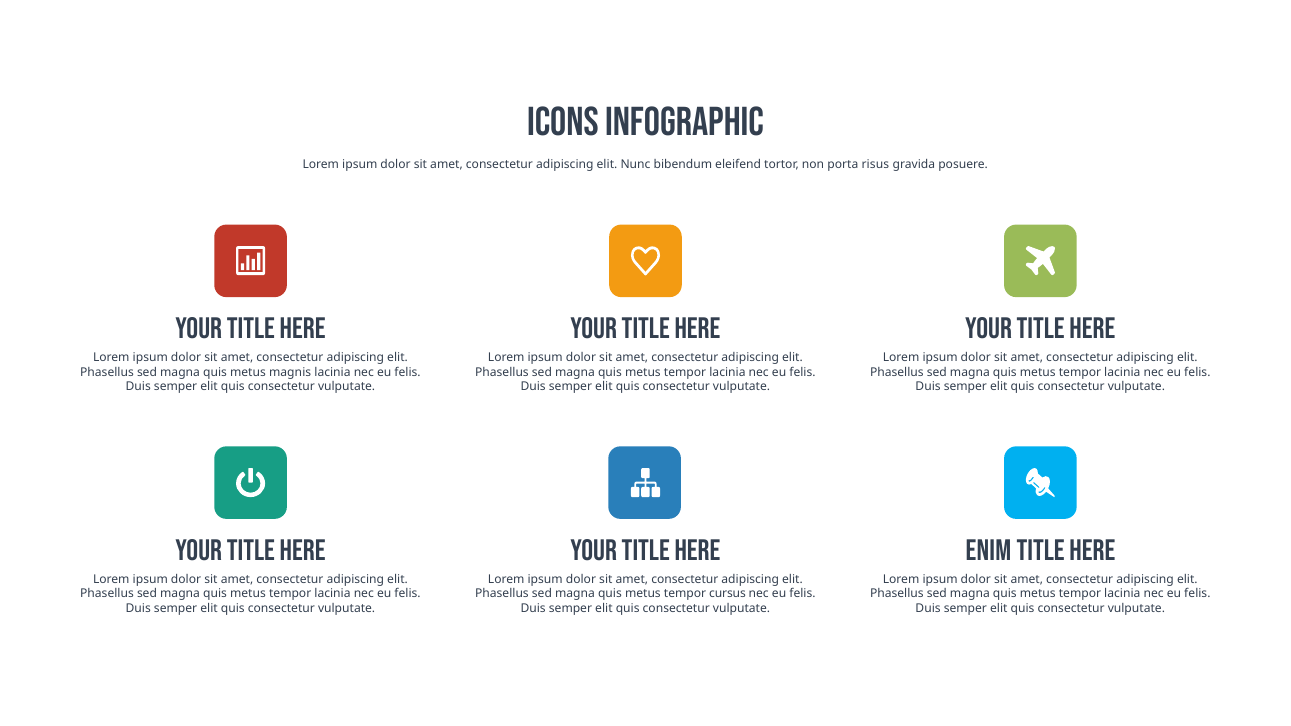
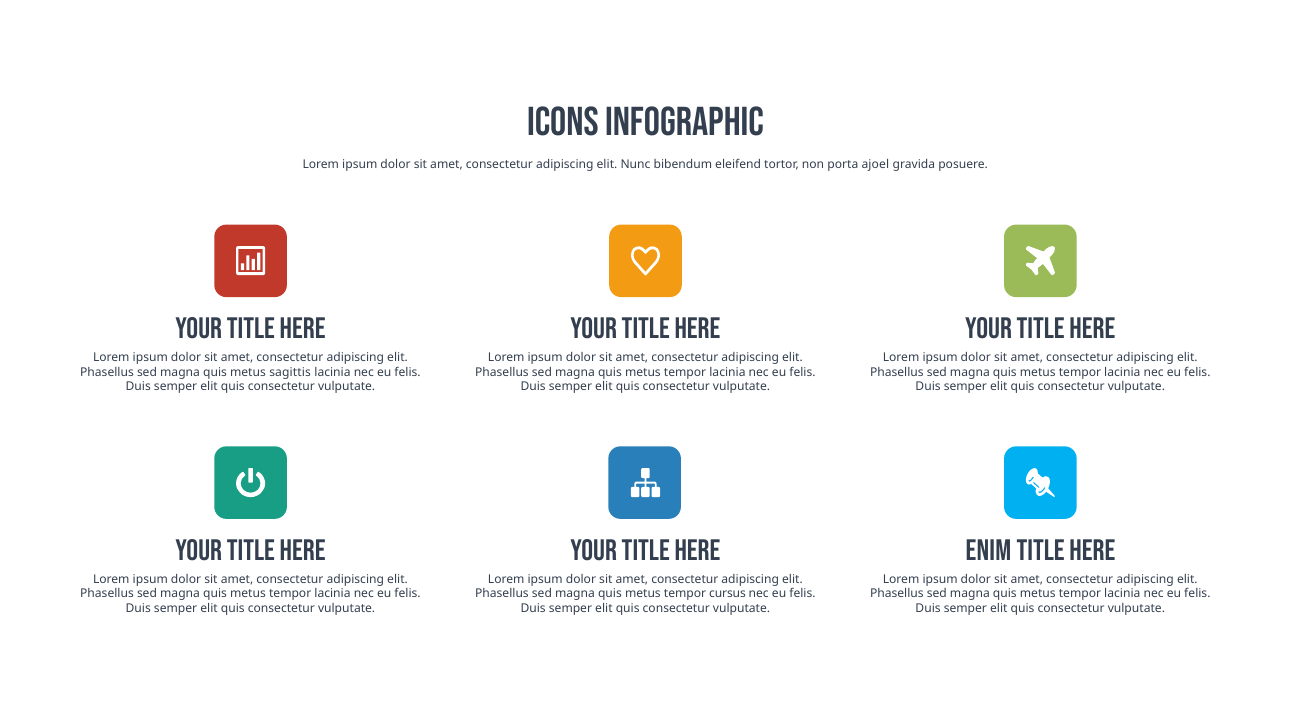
risus: risus -> ajoel
magnis: magnis -> sagittis
